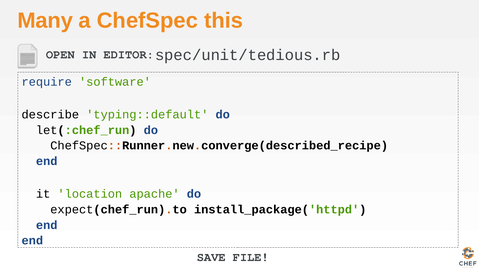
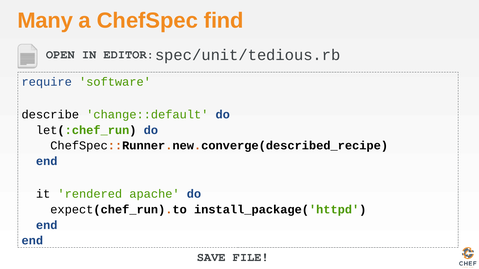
this: this -> find
typing::default: typing::default -> change::default
location: location -> rendered
